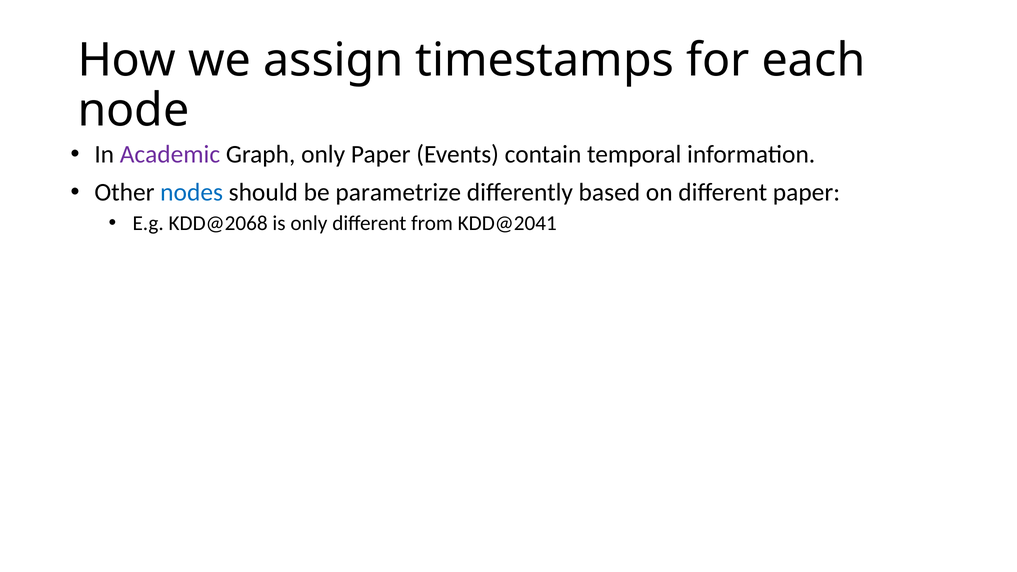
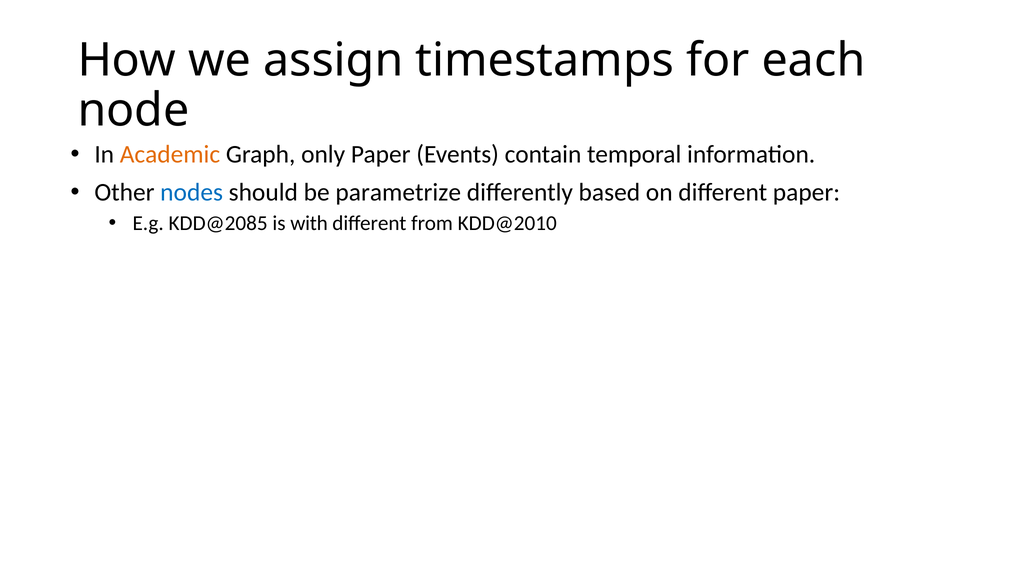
Academic colour: purple -> orange
KDD@2068: KDD@2068 -> KDD@2085
is only: only -> with
KDD@2041: KDD@2041 -> KDD@2010
